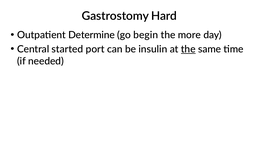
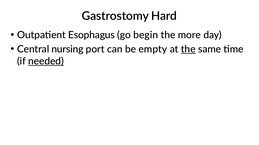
Determine: Determine -> Esophagus
started: started -> nursing
insulin: insulin -> empty
needed underline: none -> present
